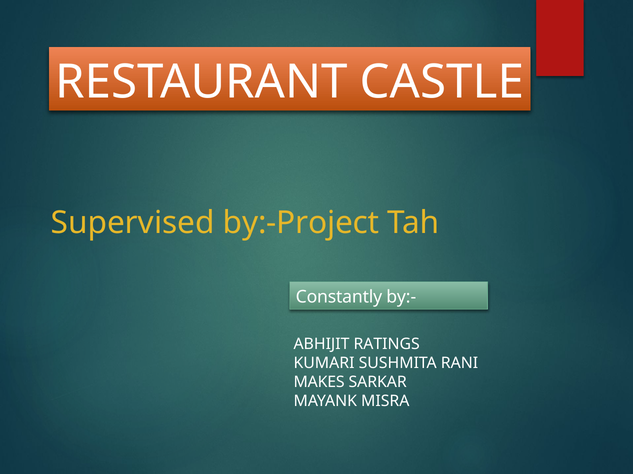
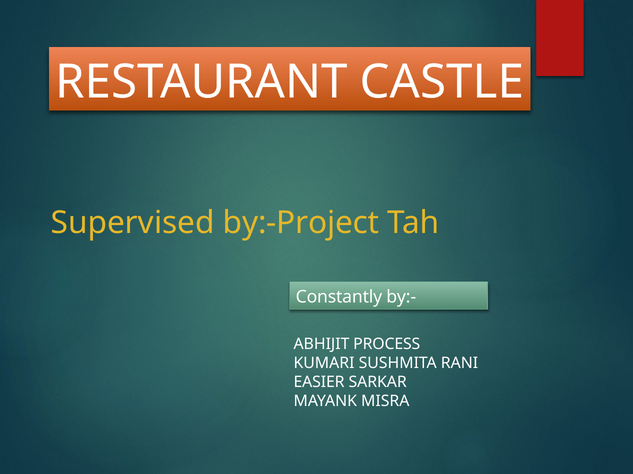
RATINGS: RATINGS -> PROCESS
MAKES: MAKES -> EASIER
